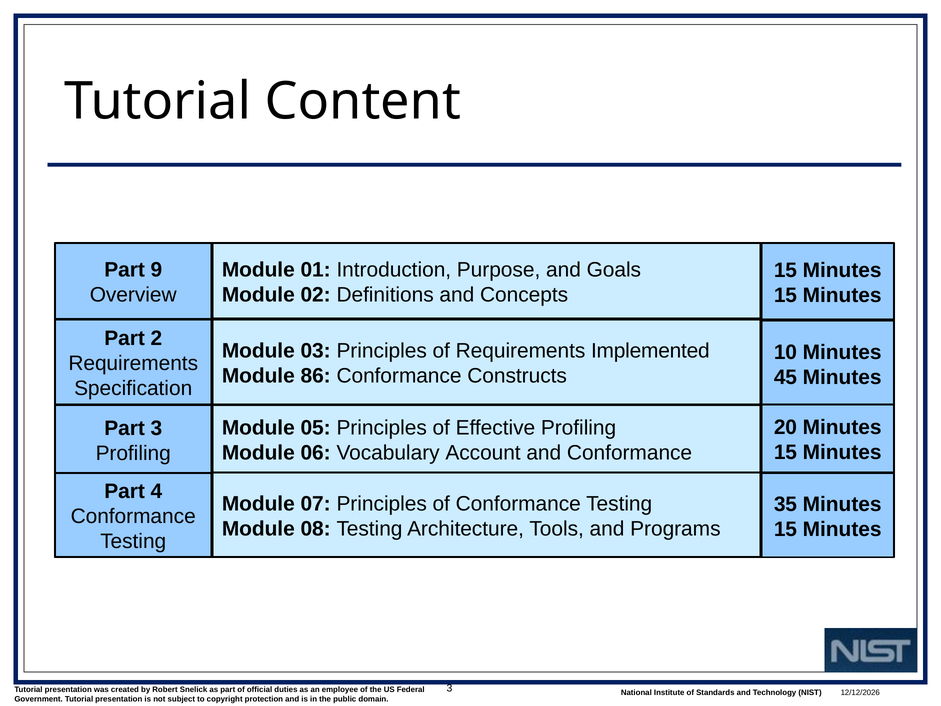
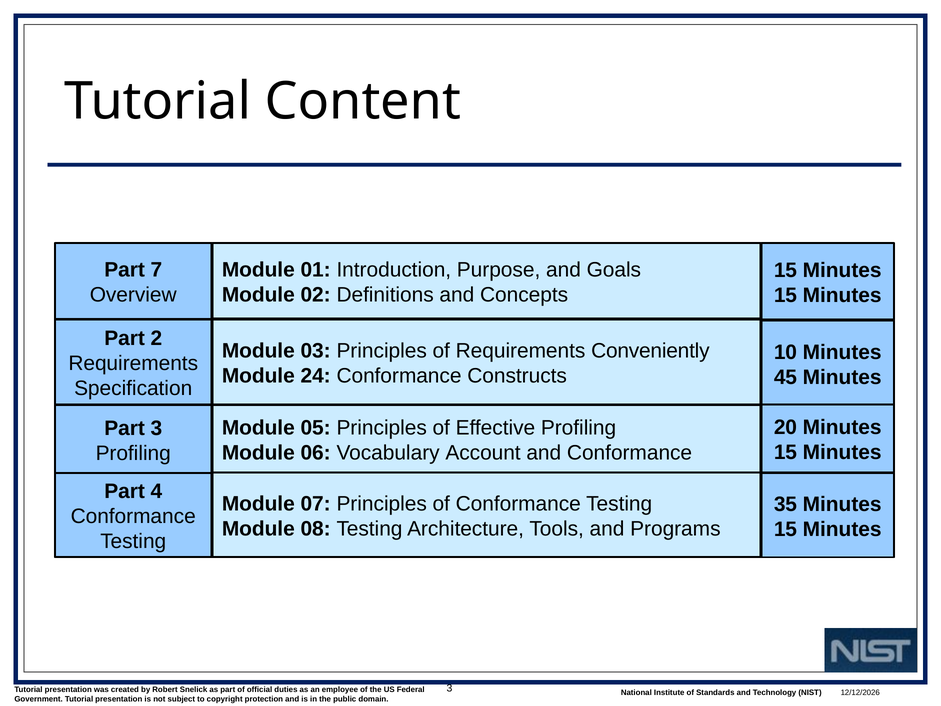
9: 9 -> 7
Implemented: Implemented -> Conveniently
86: 86 -> 24
